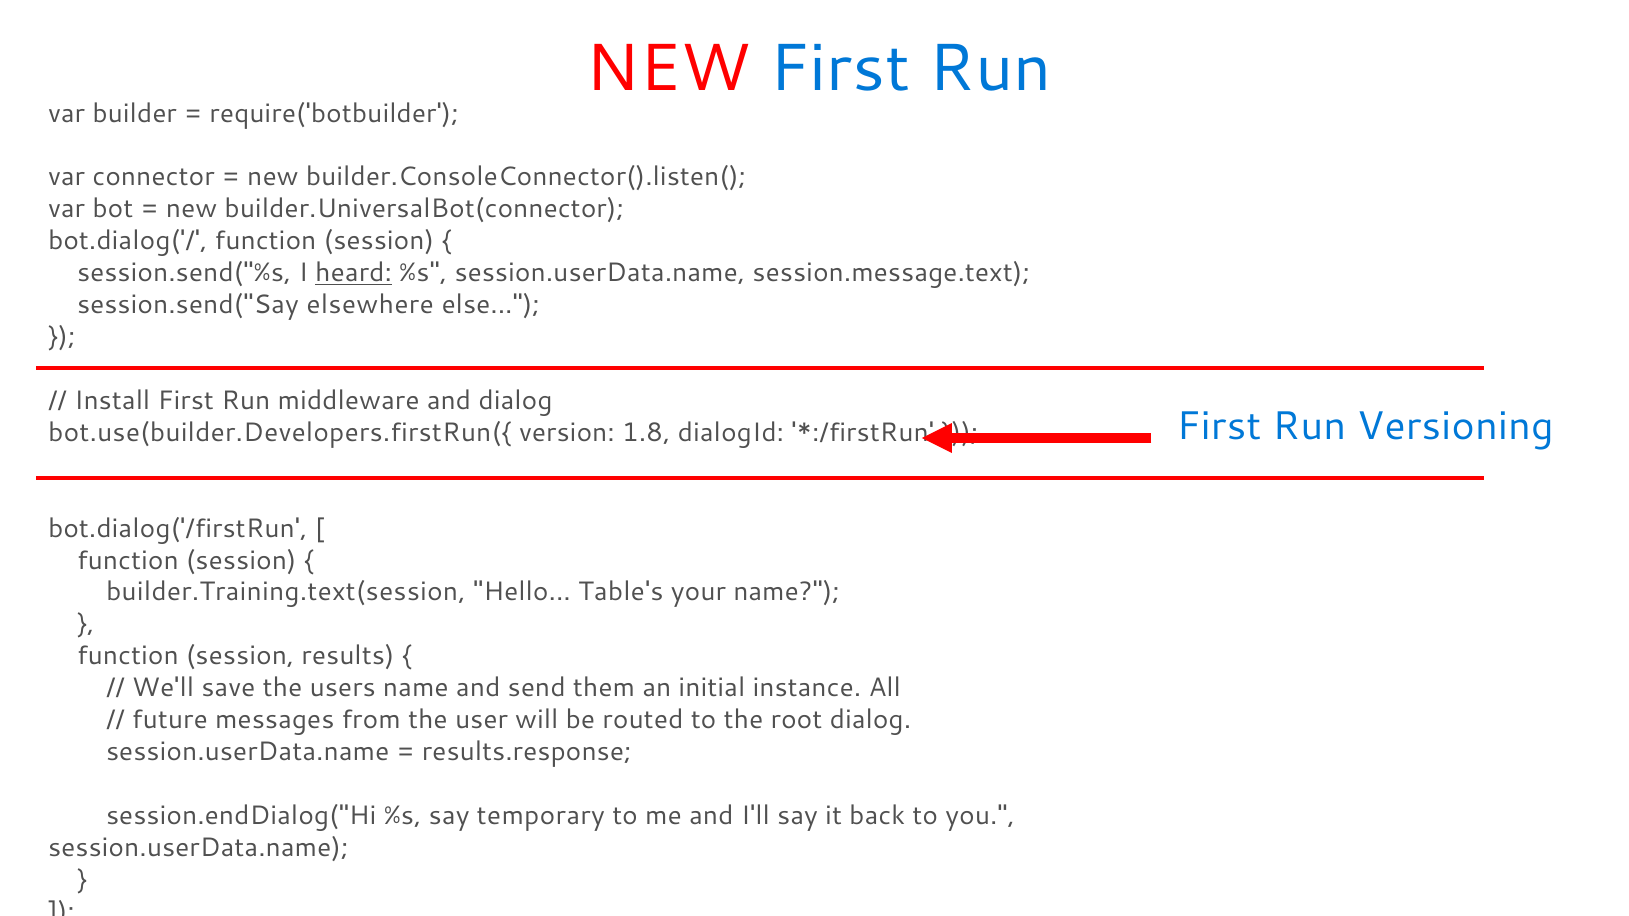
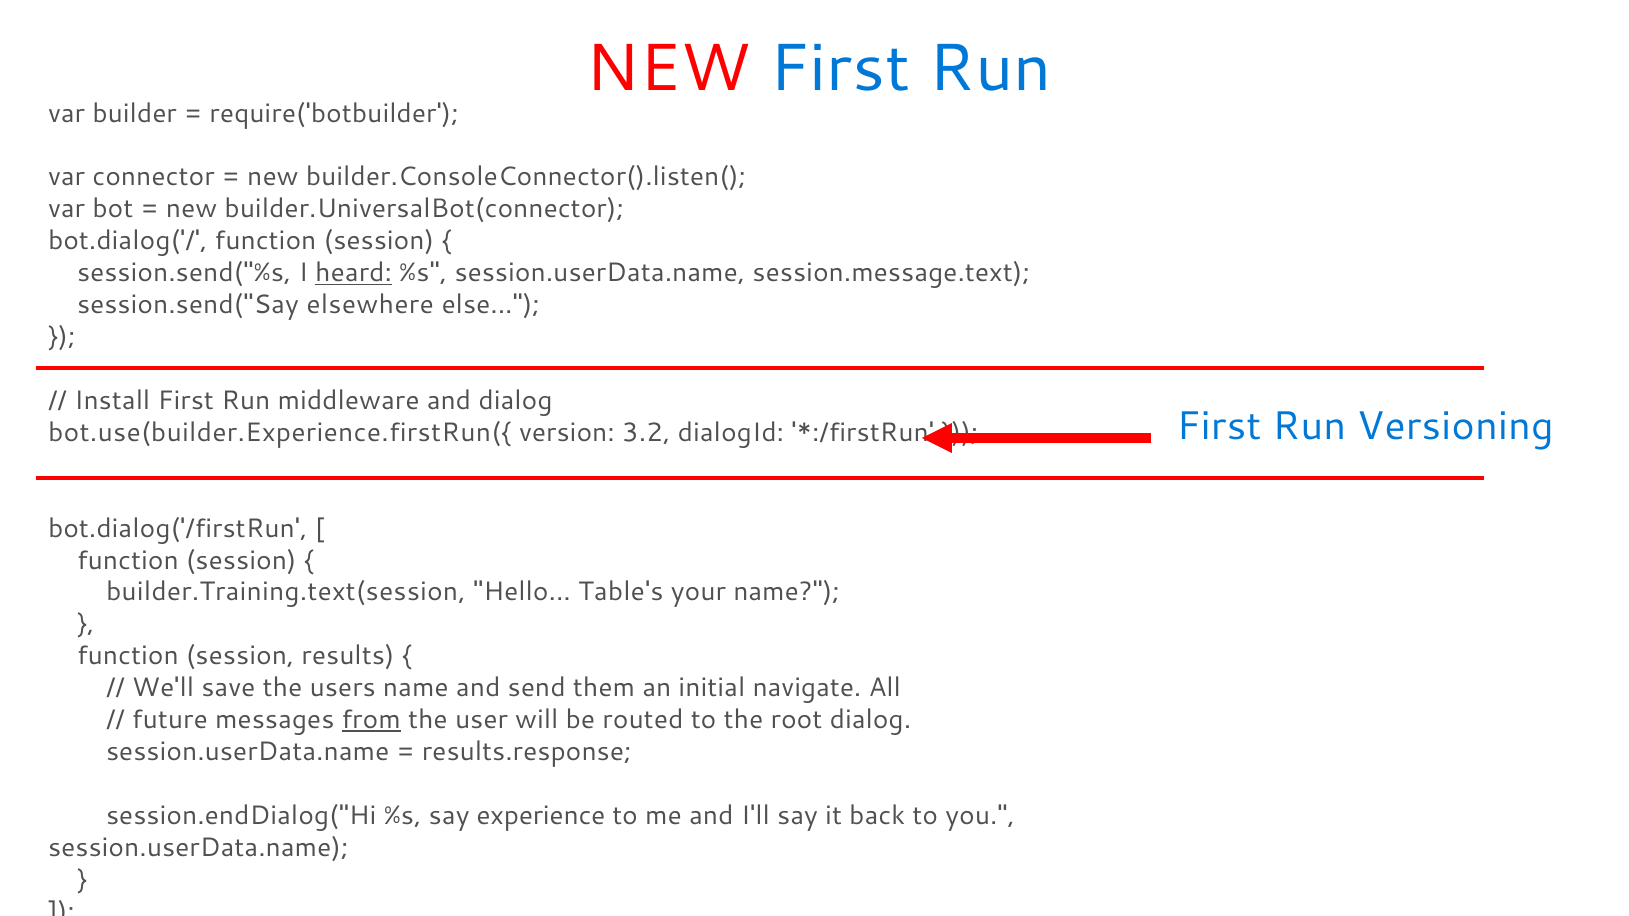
bot.use(builder.Developers.firstRun({: bot.use(builder.Developers.firstRun({ -> bot.use(builder.Experience.firstRun({
1.8: 1.8 -> 3.2
instance: instance -> navigate
from underline: none -> present
temporary: temporary -> experience
